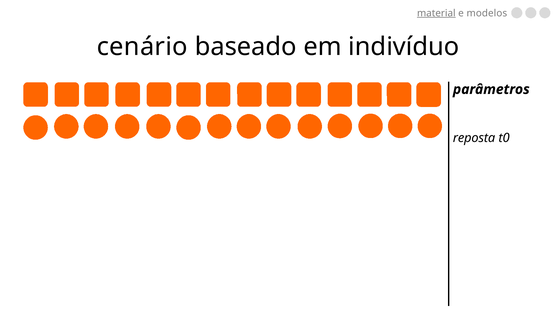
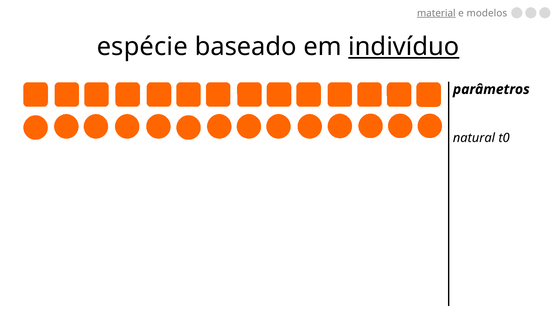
cenário: cenário -> espécie
indivíduo underline: none -> present
reposta: reposta -> natural
